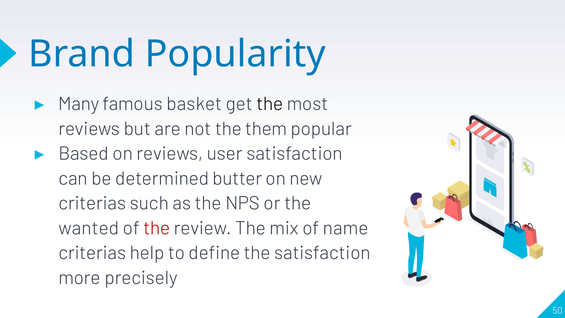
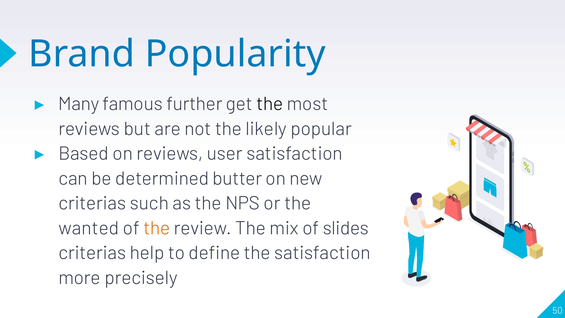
basket: basket -> further
them: them -> likely
the at (157, 228) colour: red -> orange
name: name -> slides
